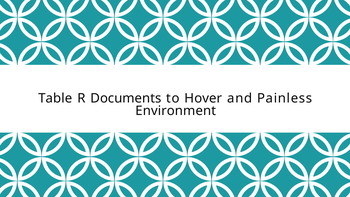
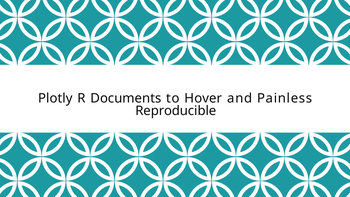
Table: Table -> Plotly
Environment: Environment -> Reproducible
